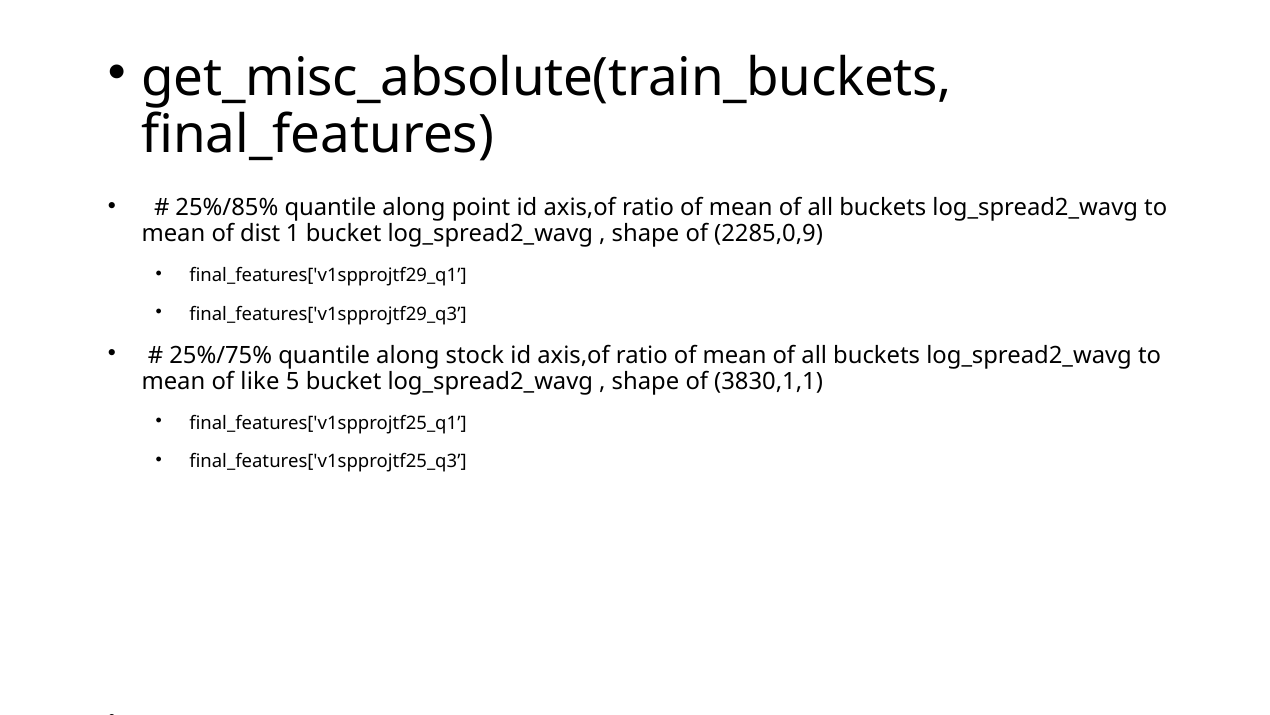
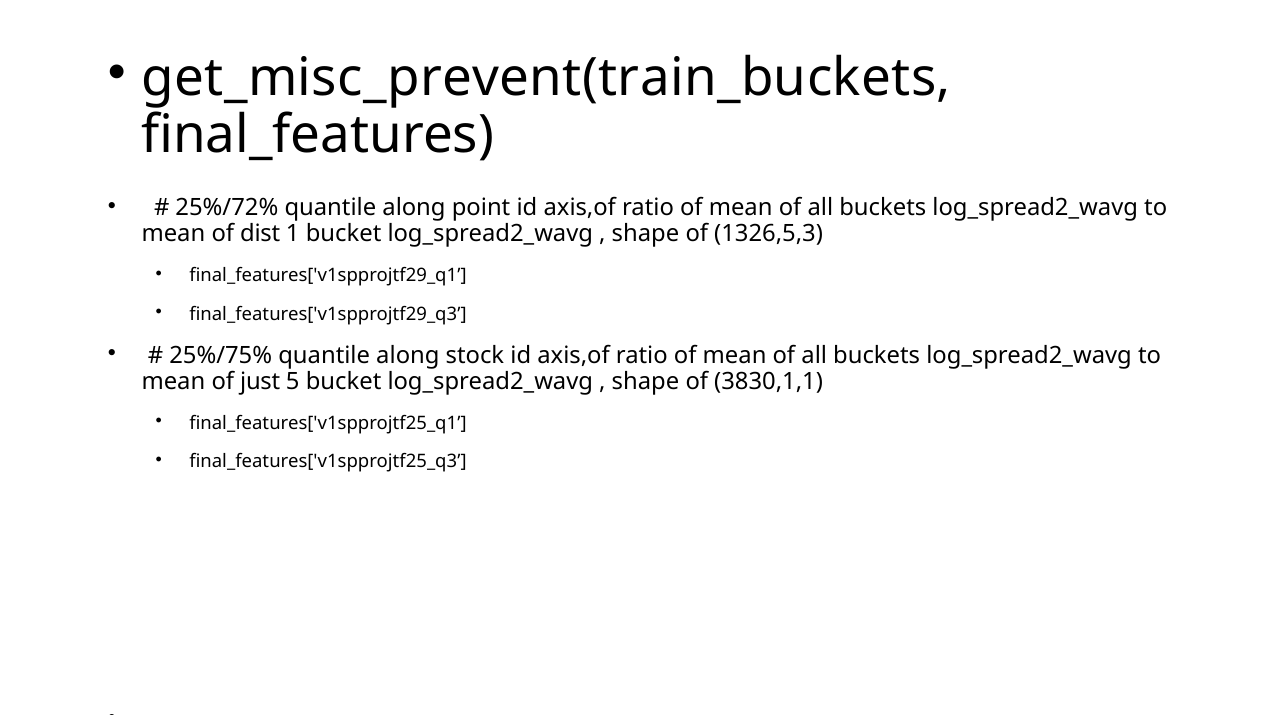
get_misc_absolute(train_buckets: get_misc_absolute(train_buckets -> get_misc_prevent(train_buckets
25%/85%: 25%/85% -> 25%/72%
2285,0,9: 2285,0,9 -> 1326,5,3
like: like -> just
